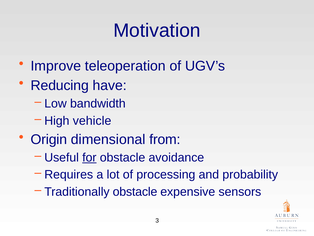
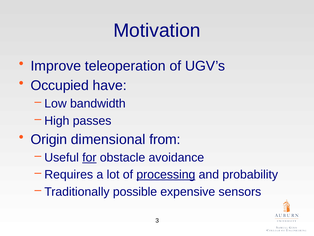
Reducing: Reducing -> Occupied
vehicle: vehicle -> passes
processing underline: none -> present
Traditionally obstacle: obstacle -> possible
